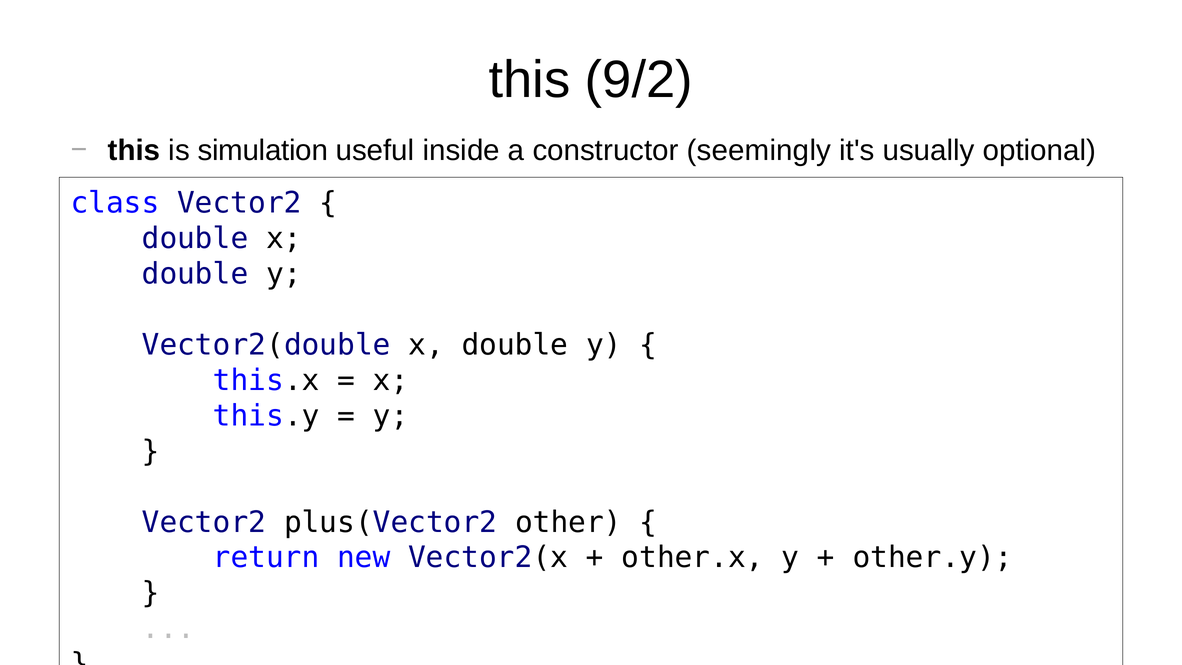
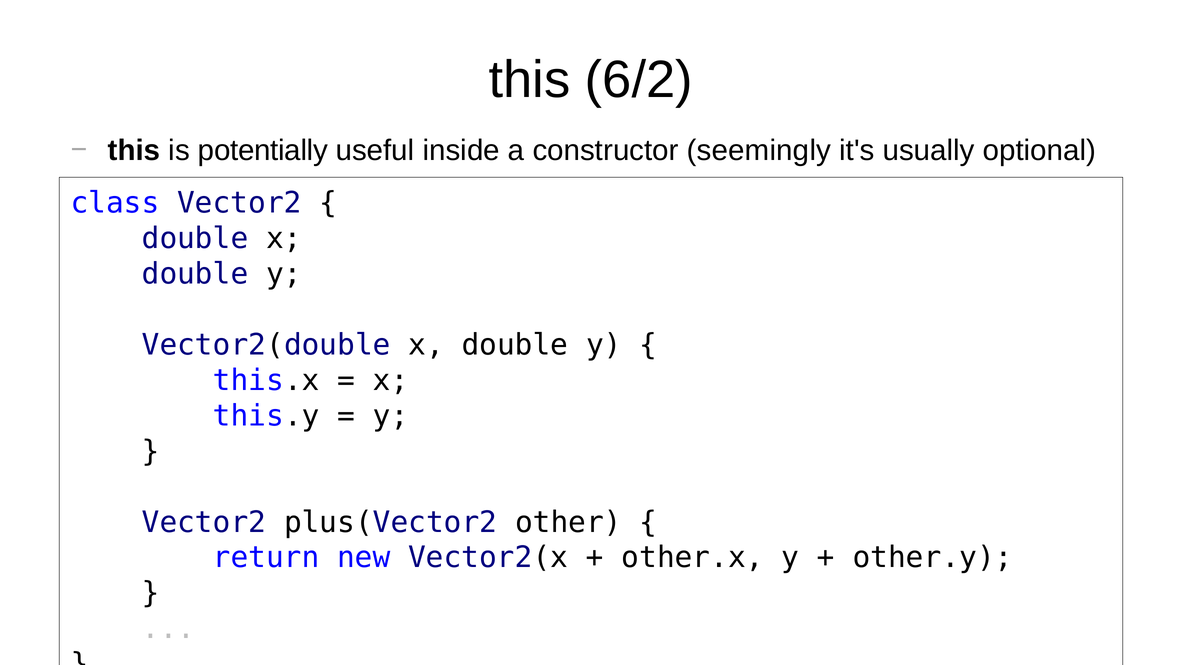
9/2: 9/2 -> 6/2
simulation: simulation -> potentially
